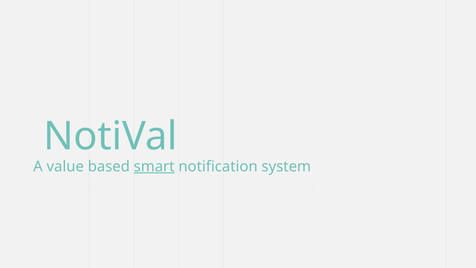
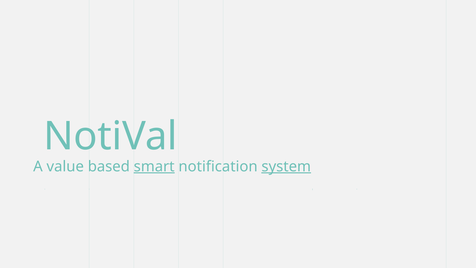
system underline: none -> present
